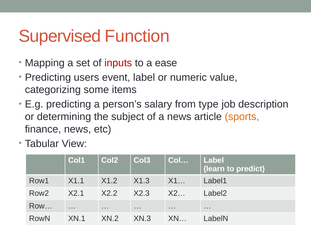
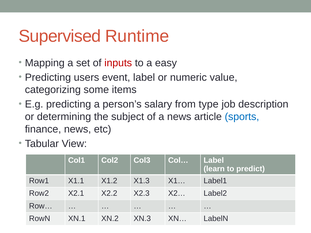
Function: Function -> Runtime
ease: ease -> easy
sports colour: orange -> blue
